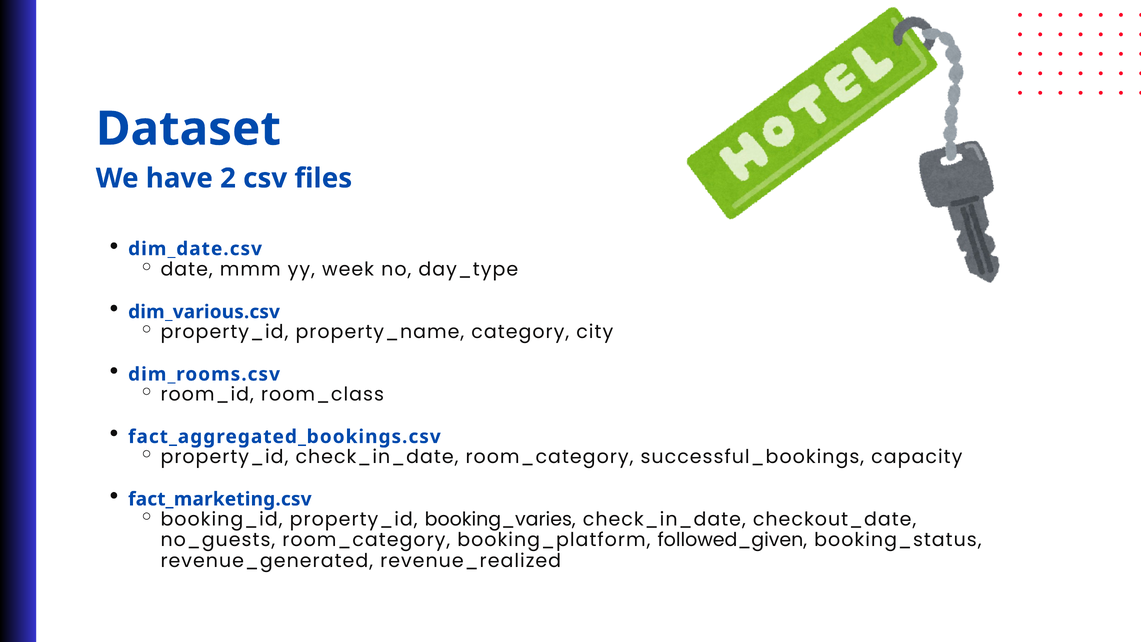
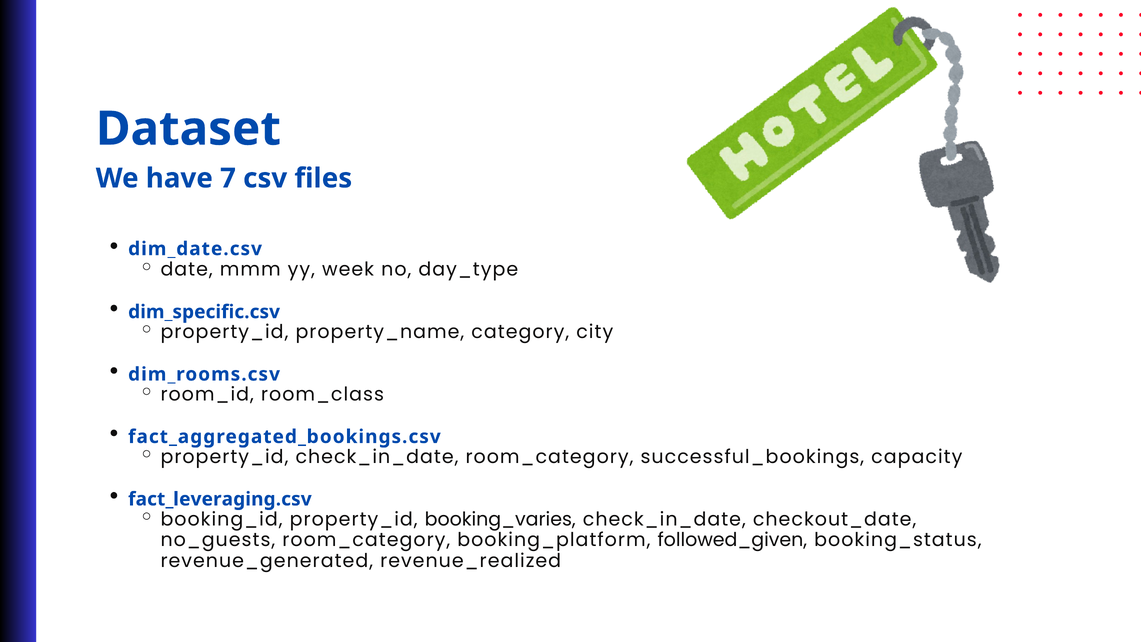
2: 2 -> 7
dim_various.csv: dim_various.csv -> dim_specific.csv
fact_marketing.csv: fact_marketing.csv -> fact_leveraging.csv
